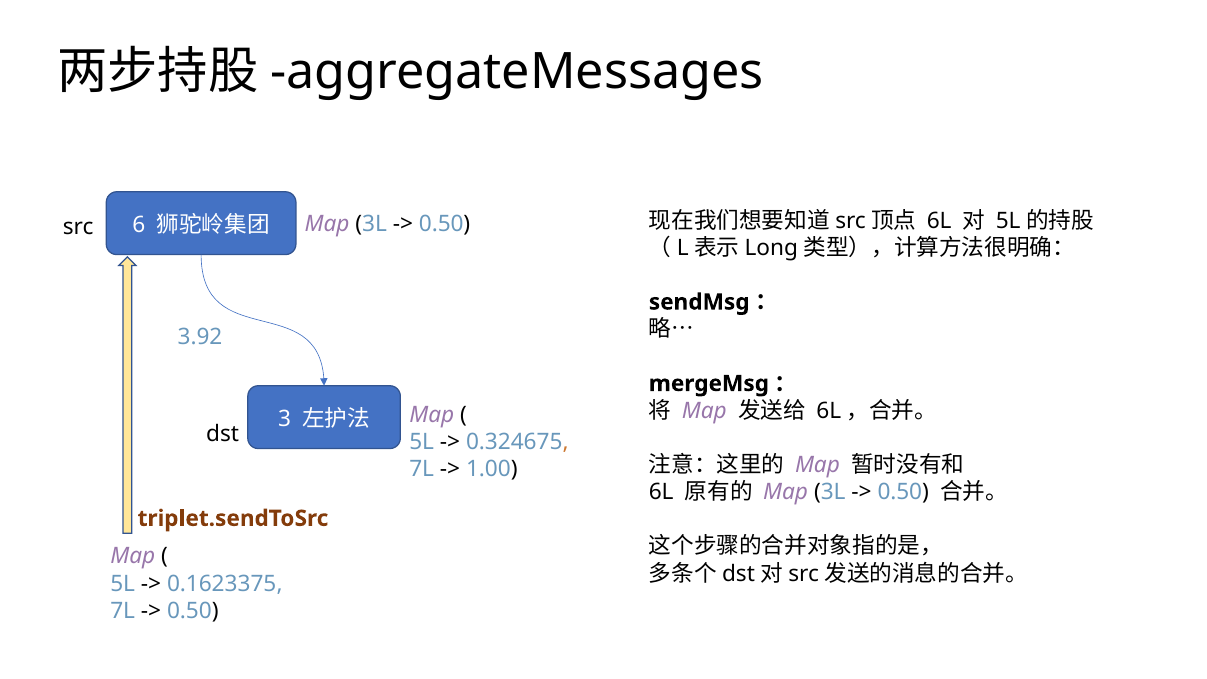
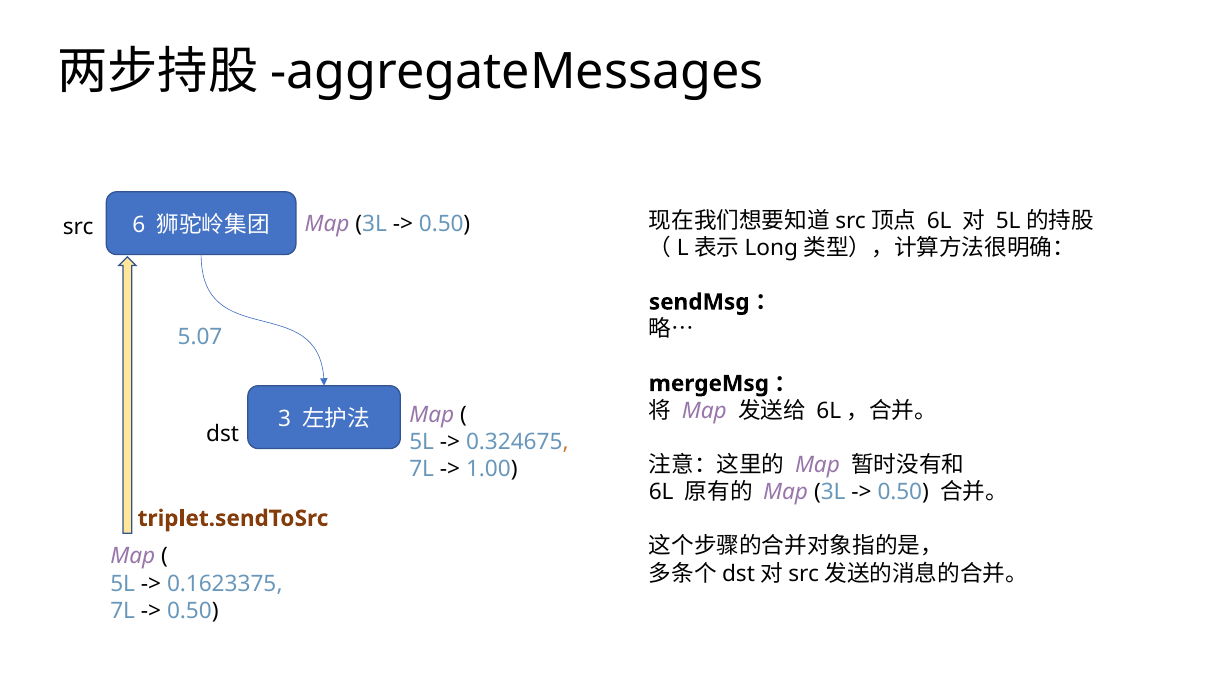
3.92: 3.92 -> 5.07
